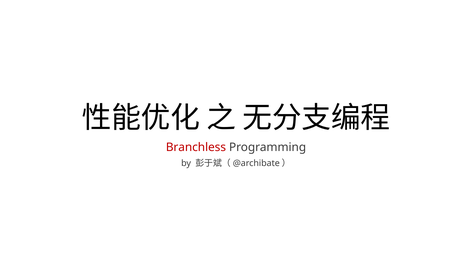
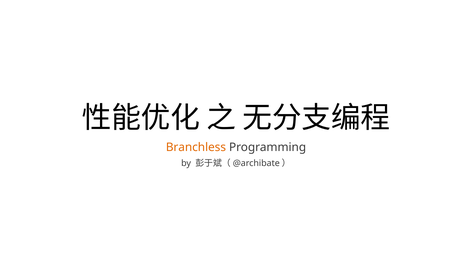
Branchless colour: red -> orange
